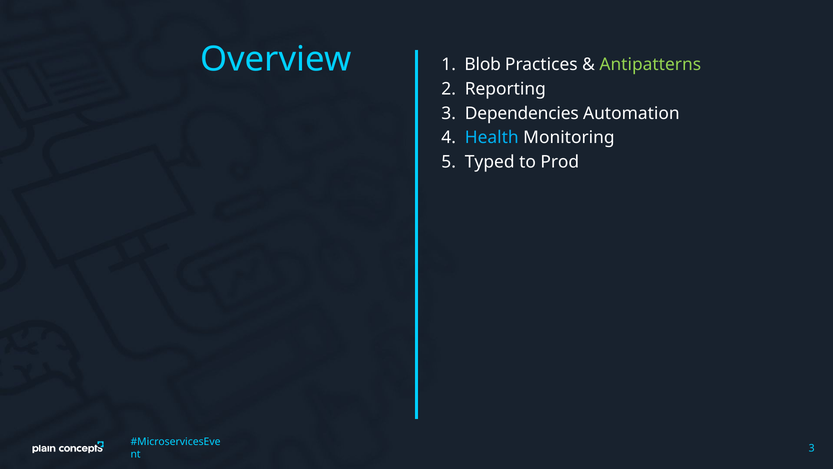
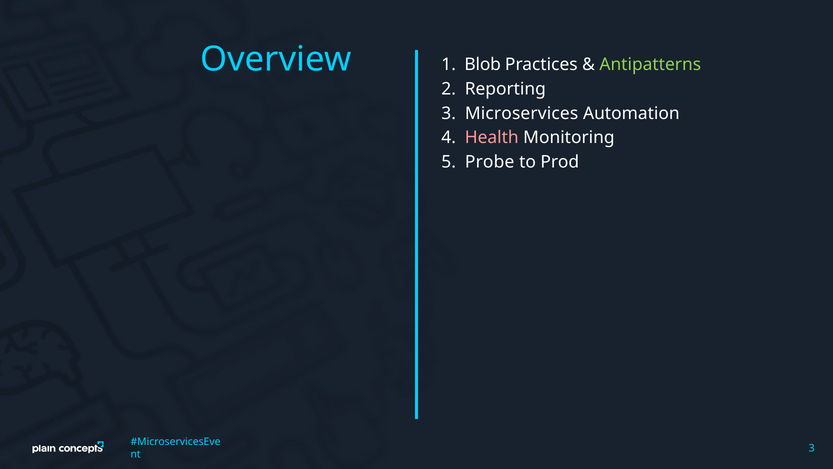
Dependencies: Dependencies -> Microservices
Health colour: light blue -> pink
Typed: Typed -> Probe
